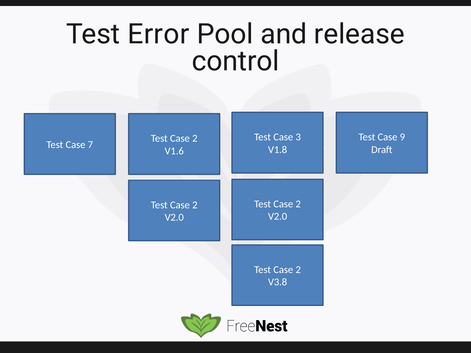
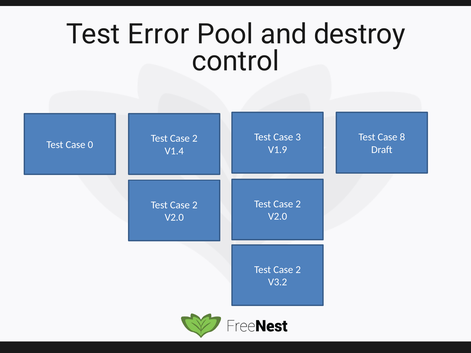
release: release -> destroy
9: 9 -> 8
7: 7 -> 0
V1.8: V1.8 -> V1.9
V1.6: V1.6 -> V1.4
V3.8: V3.8 -> V3.2
